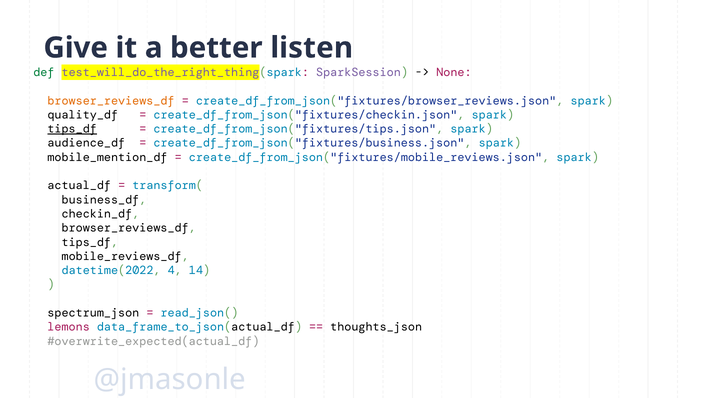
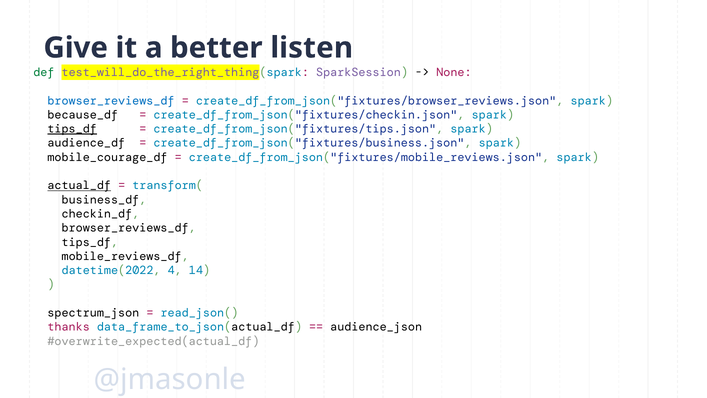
browser_reviews_df at (111, 101) colour: orange -> blue
quality_df: quality_df -> because_df
mobile_mention_df: mobile_mention_df -> mobile_courage_df
actual_df underline: none -> present
lemons: lemons -> thanks
thoughts_json: thoughts_json -> audience_json
